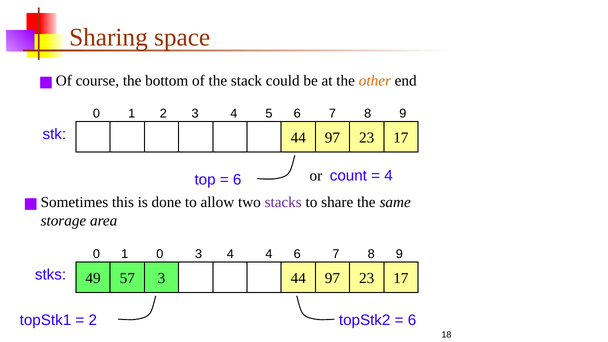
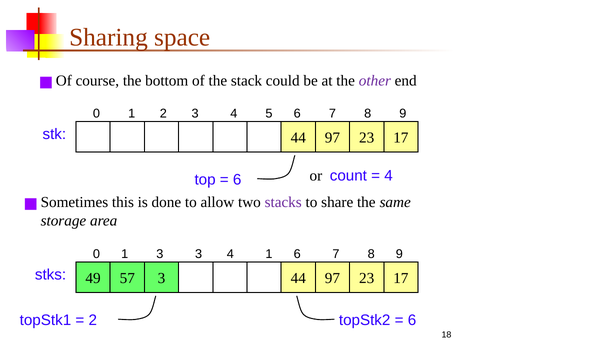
other colour: orange -> purple
1 0: 0 -> 3
4 4: 4 -> 1
